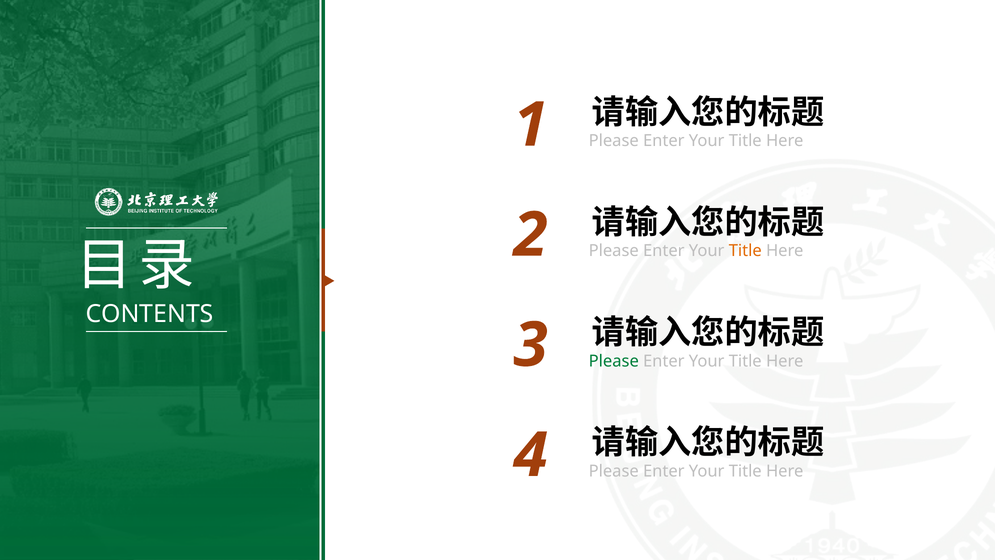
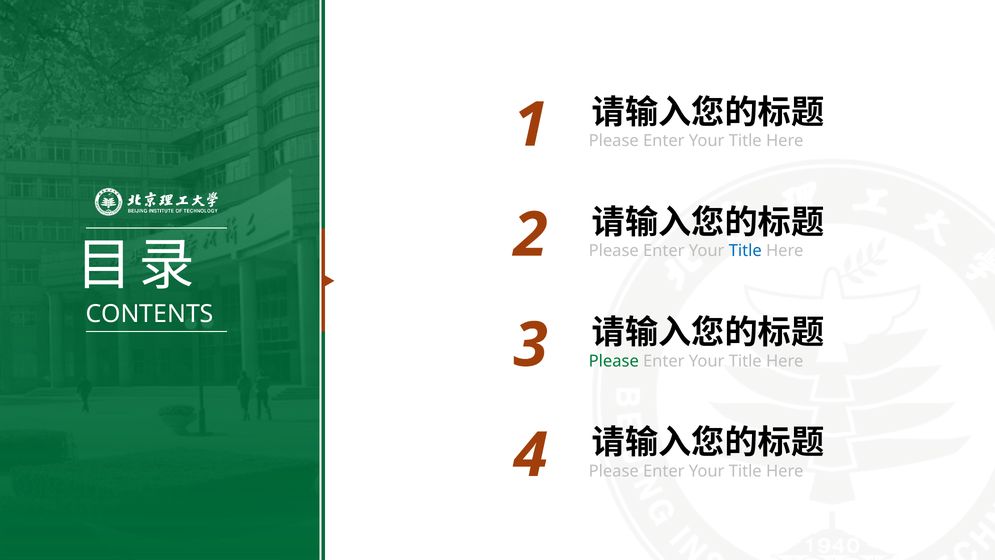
Title at (745, 251) colour: orange -> blue
